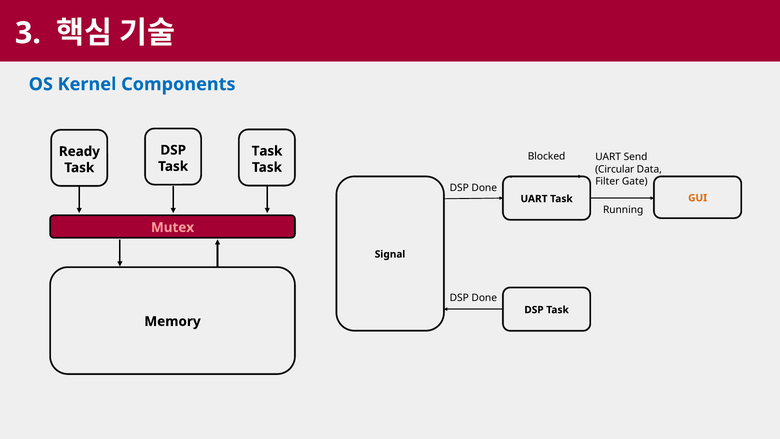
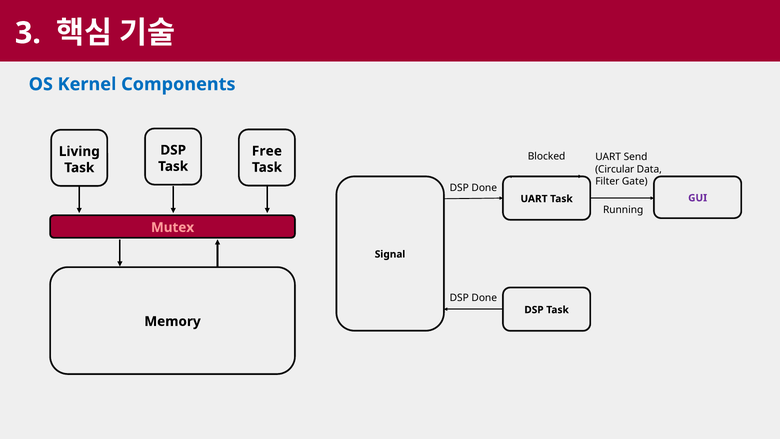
Task at (267, 151): Task -> Free
Ready: Ready -> Living
GUI colour: orange -> purple
